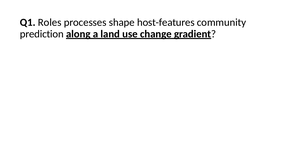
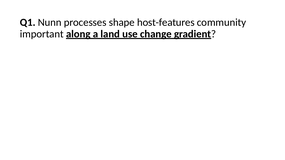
Roles: Roles -> Nunn
prediction: prediction -> important
